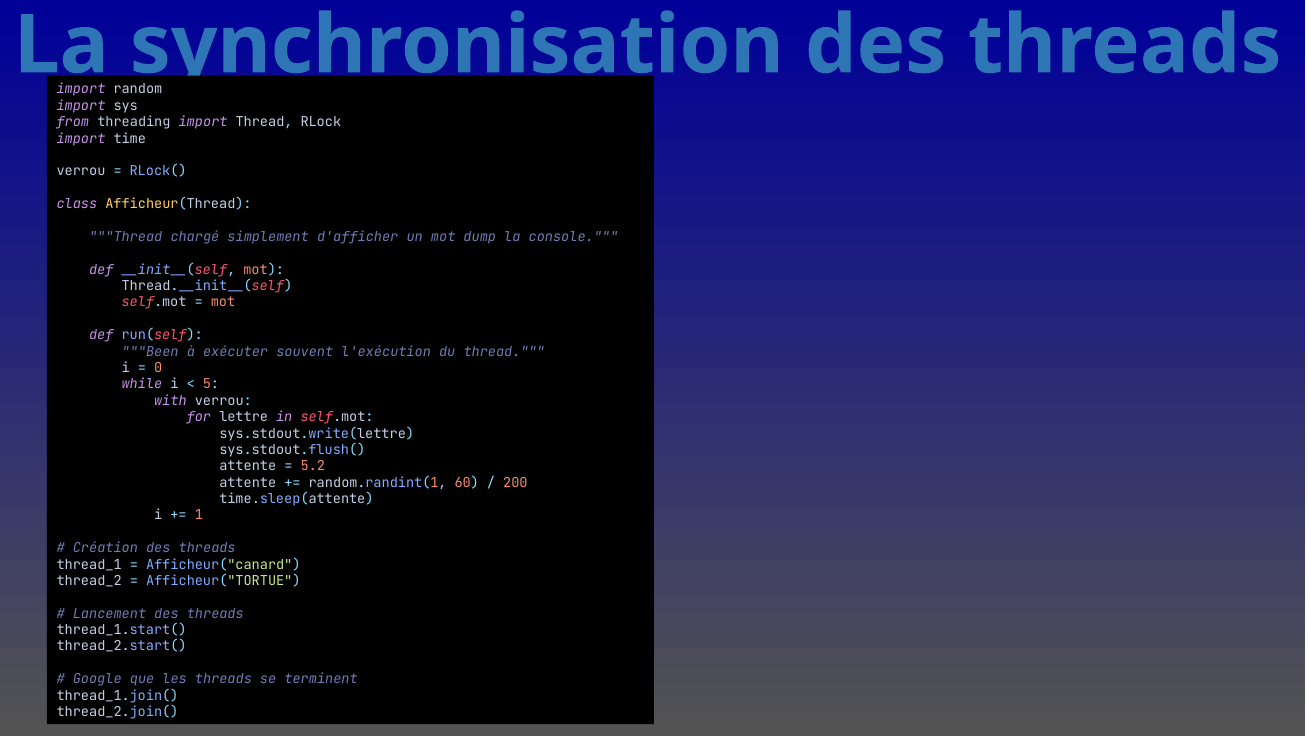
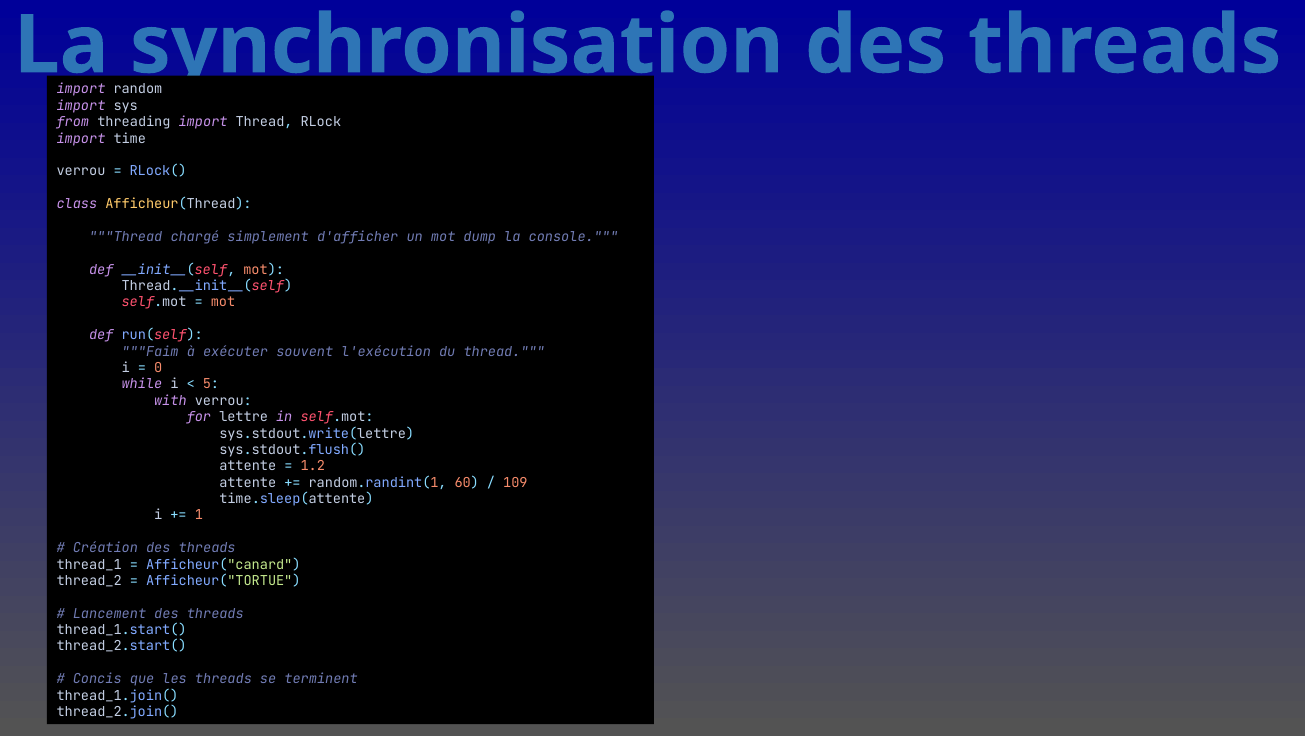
Been: Been -> Faim
5.2: 5.2 -> 1.2
200: 200 -> 109
Google: Google -> Concis
